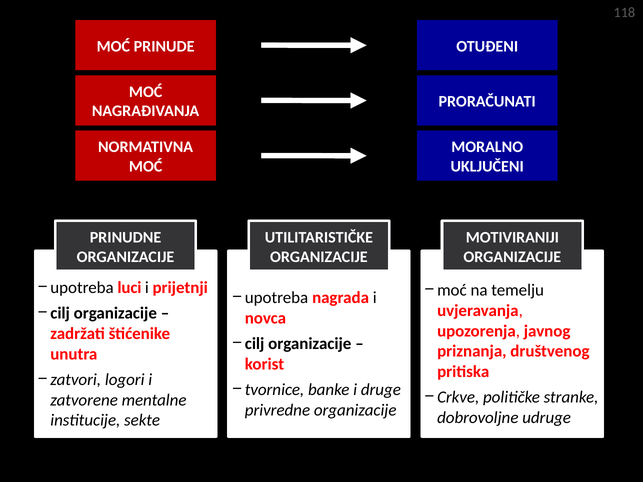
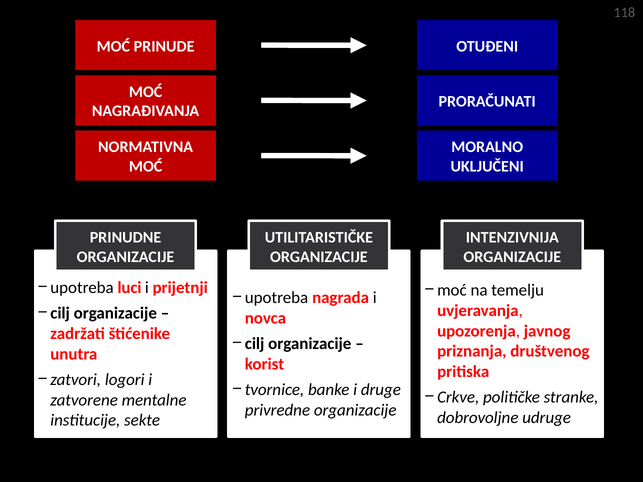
MOTIVIRANIJI: MOTIVIRANIJI -> INTENZIVNIJA
